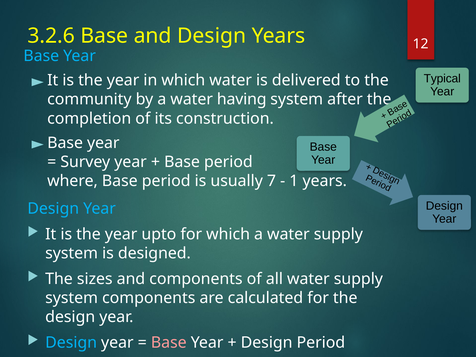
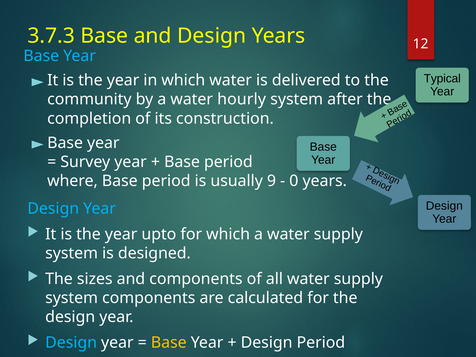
3.2.6: 3.2.6 -> 3.7.3
having: having -> hourly
7: 7 -> 9
1: 1 -> 0
Base at (169, 343) colour: pink -> yellow
